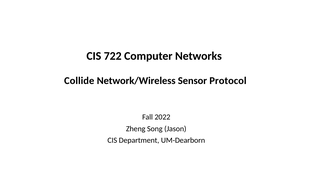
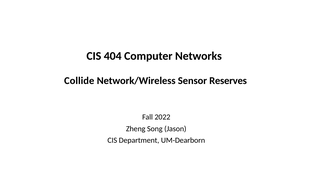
722: 722 -> 404
Protocol: Protocol -> Reserves
